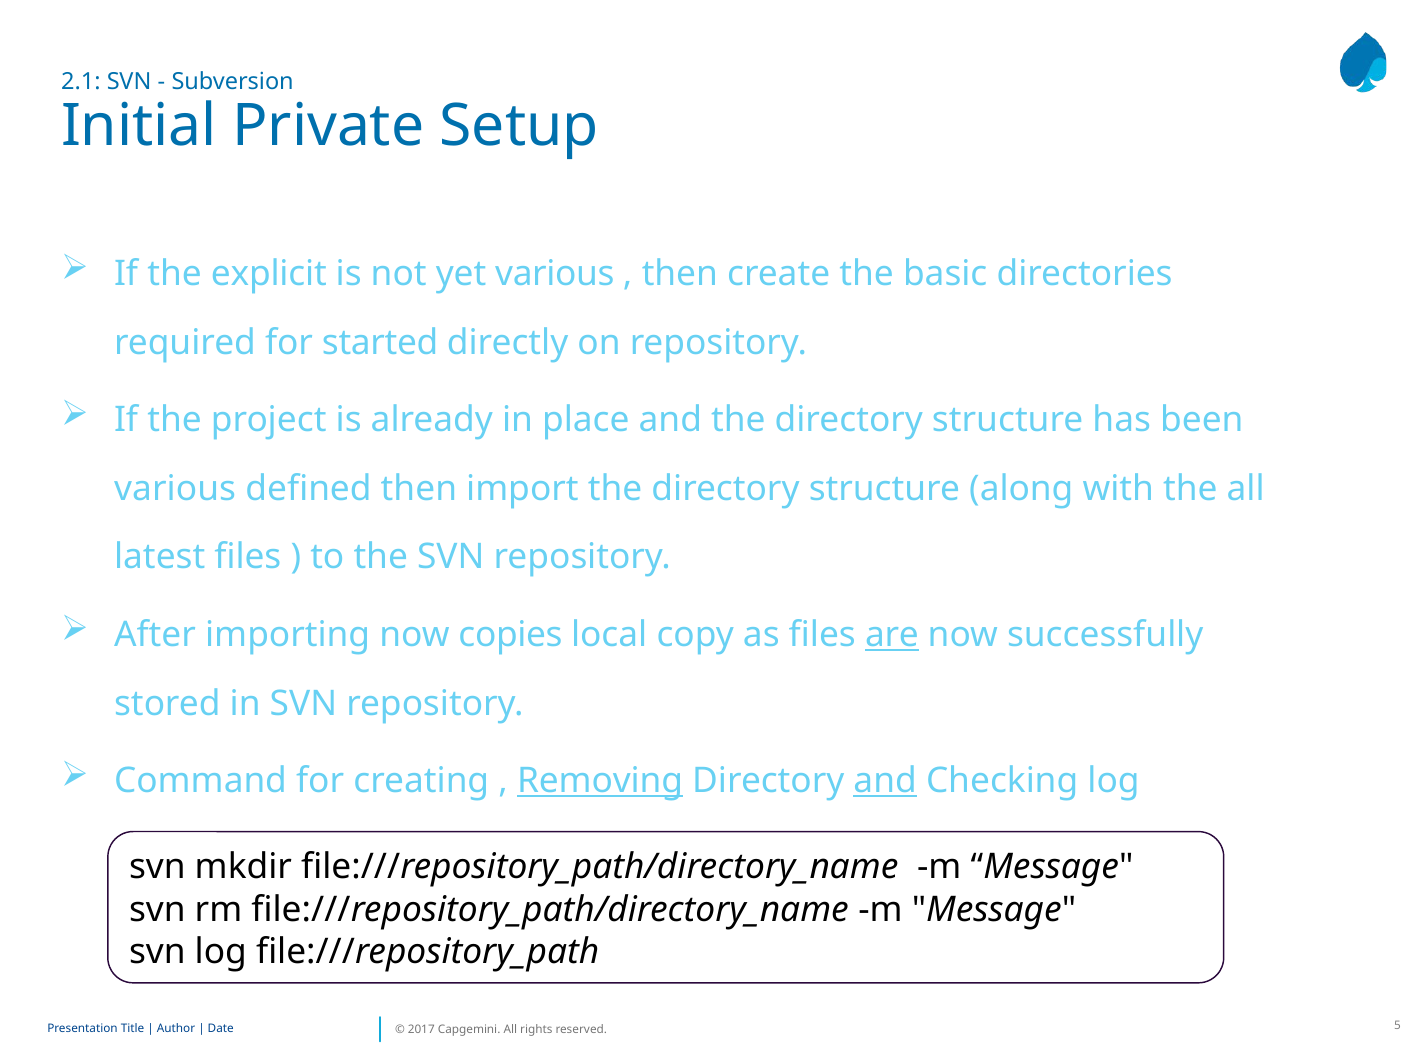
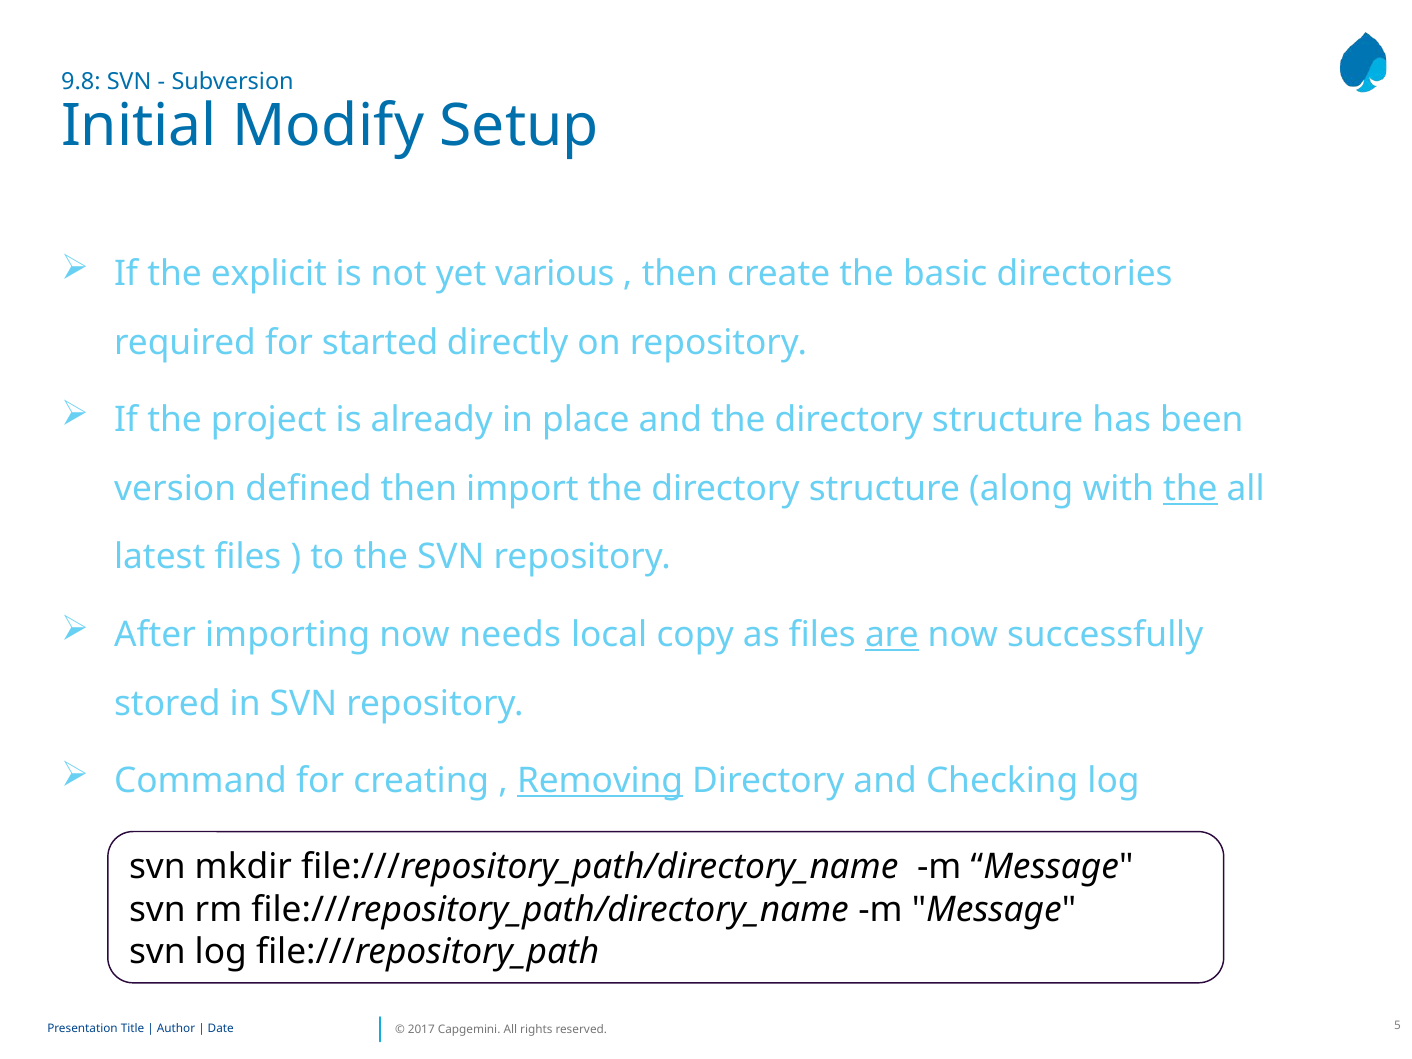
2.1: 2.1 -> 9.8
Private: Private -> Modify
various at (175, 489): various -> version
the at (1190, 489) underline: none -> present
copies: copies -> needs
and at (885, 781) underline: present -> none
